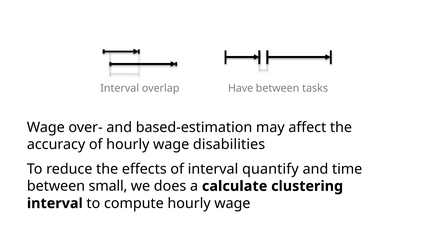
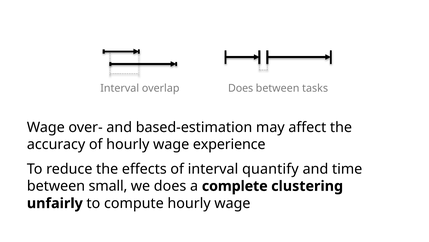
overlap Have: Have -> Does
disabilities: disabilities -> experience
calculate: calculate -> complete
interval at (55, 203): interval -> unfairly
